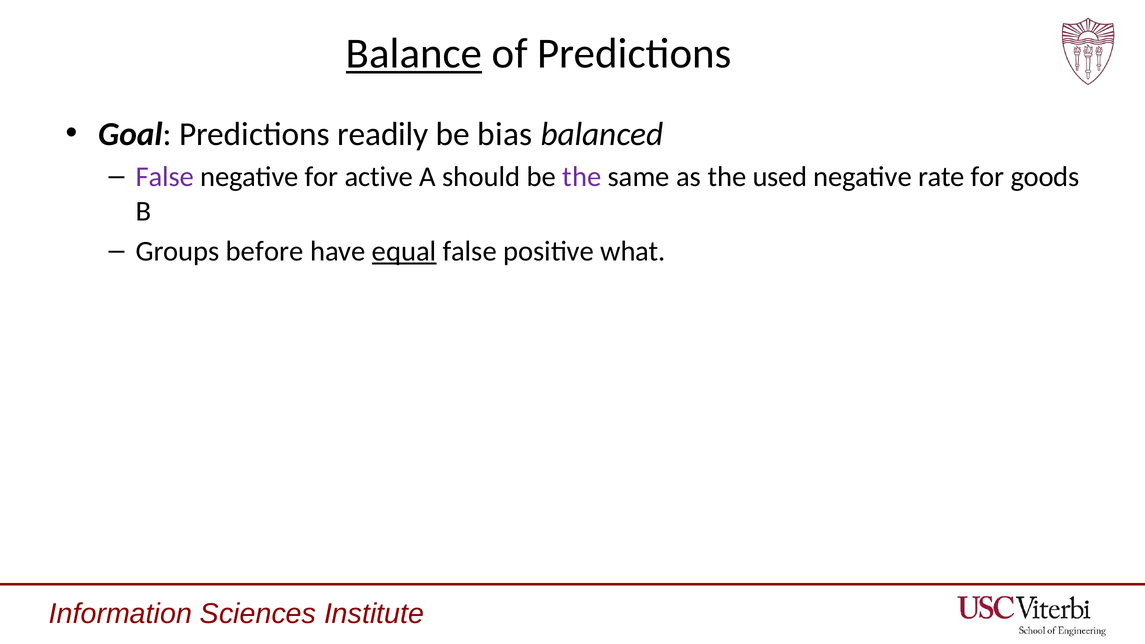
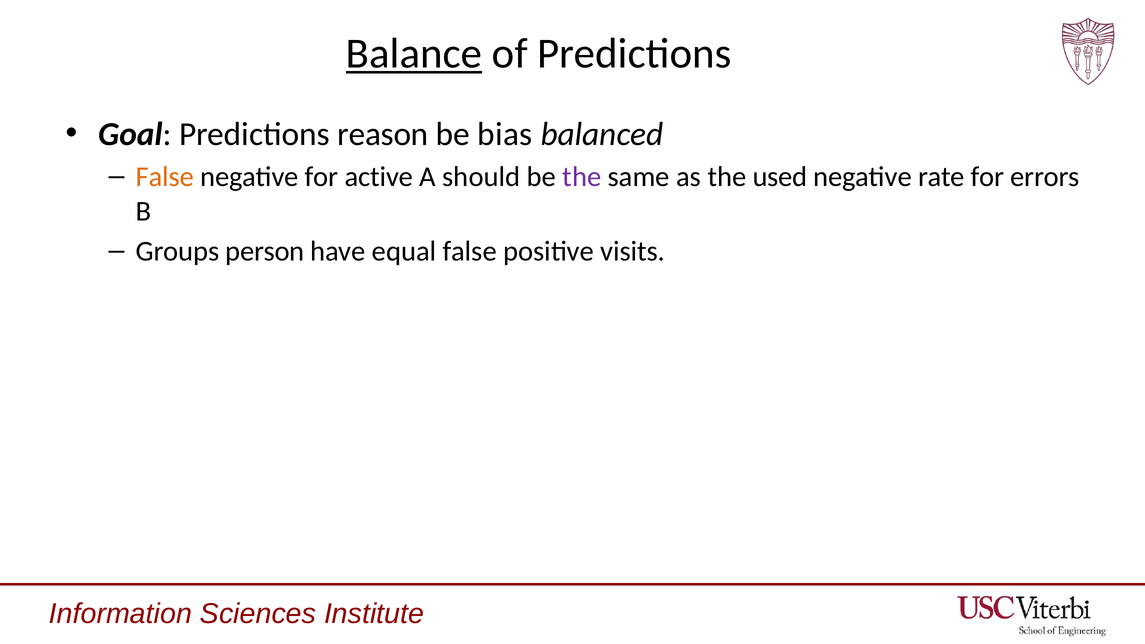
readily: readily -> reason
False at (165, 177) colour: purple -> orange
goods: goods -> errors
before: before -> person
equal underline: present -> none
what: what -> visits
